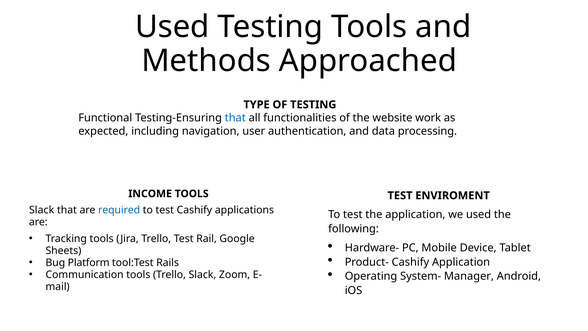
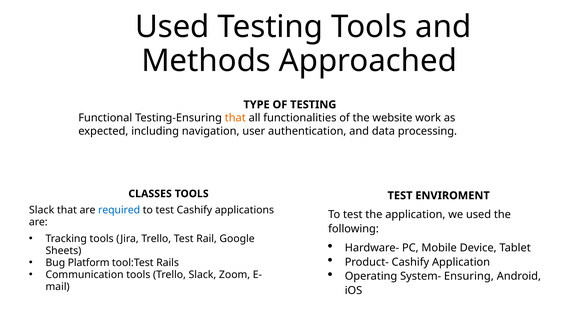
that at (235, 118) colour: blue -> orange
INCOME: INCOME -> CLASSES
Manager: Manager -> Ensuring
